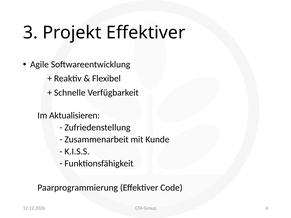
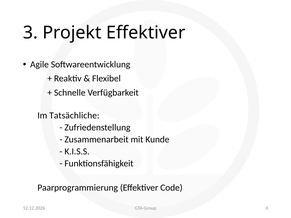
Aktualisieren: Aktualisieren -> Tatsächliche
